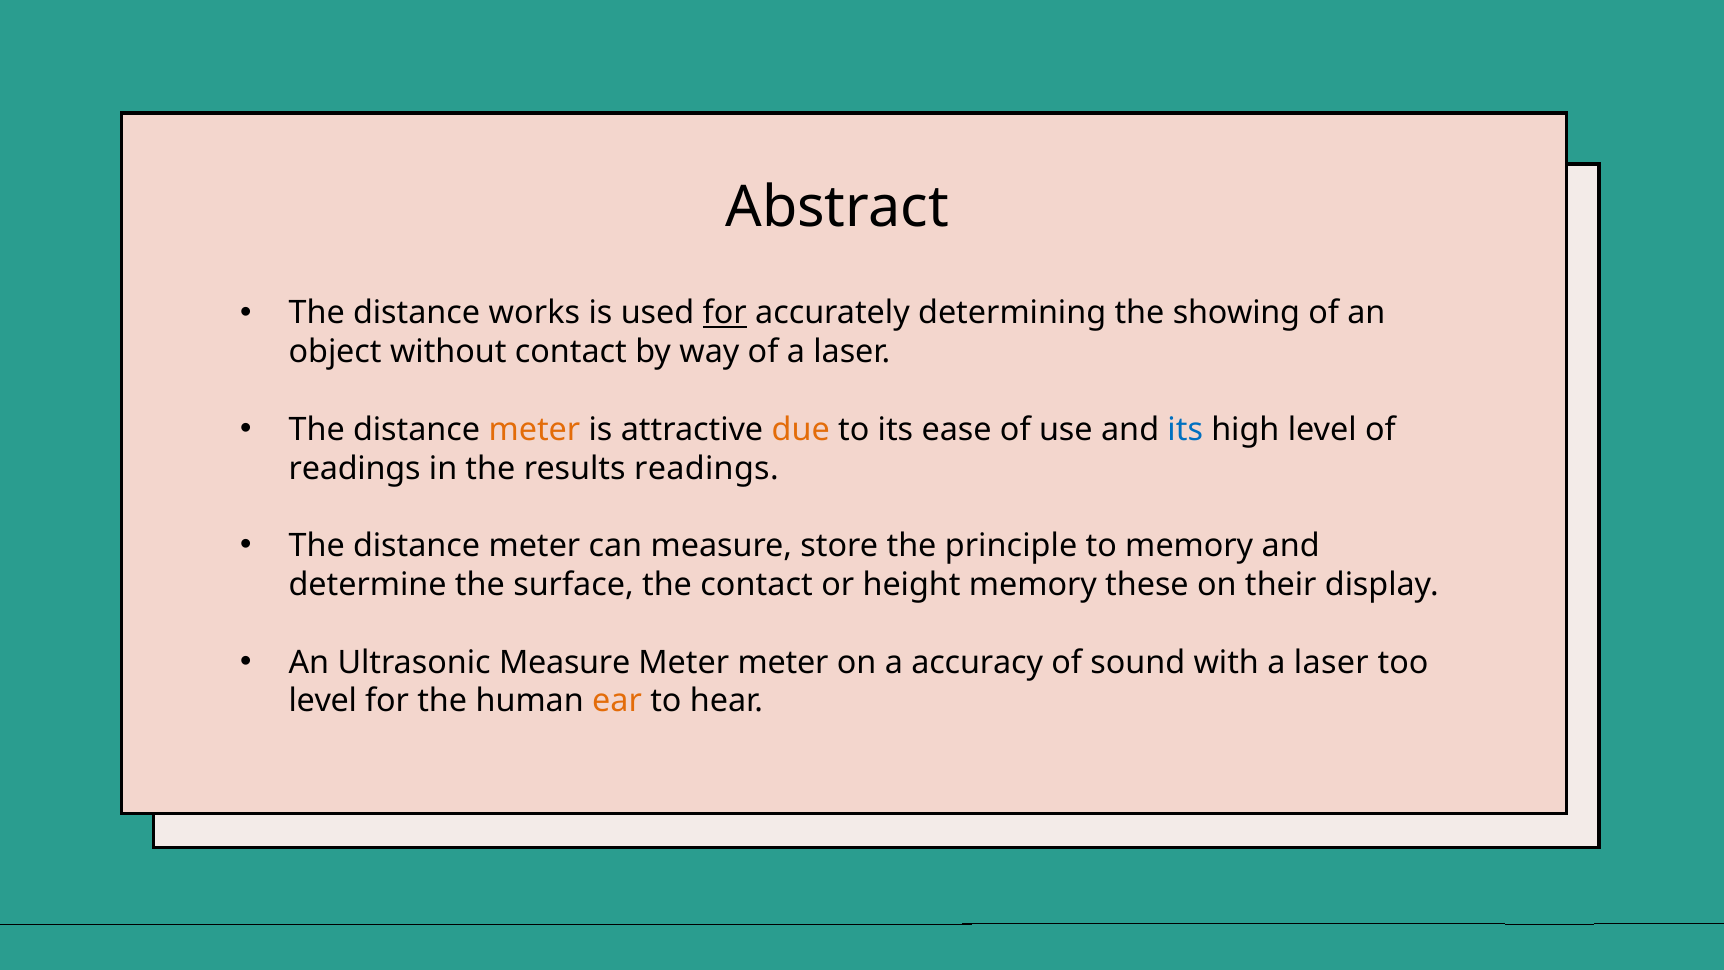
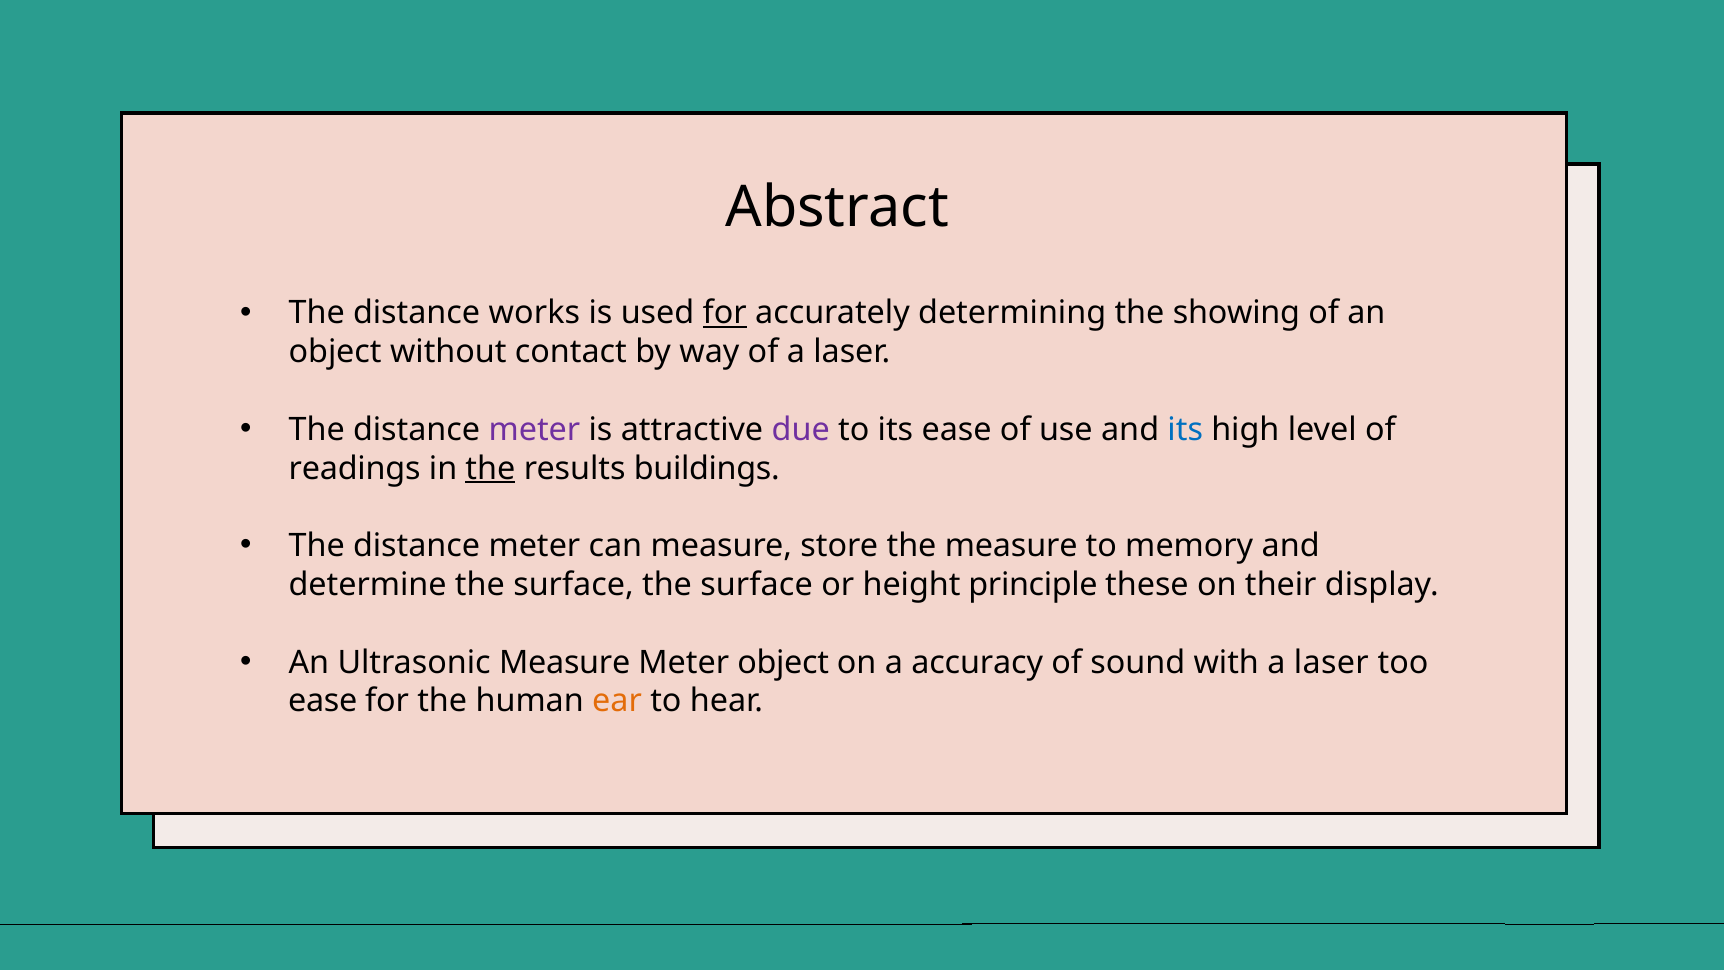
meter at (534, 429) colour: orange -> purple
due colour: orange -> purple
the at (490, 468) underline: none -> present
results readings: readings -> buildings
the principle: principle -> measure
surface the contact: contact -> surface
height memory: memory -> principle
Meter meter: meter -> object
level at (323, 701): level -> ease
